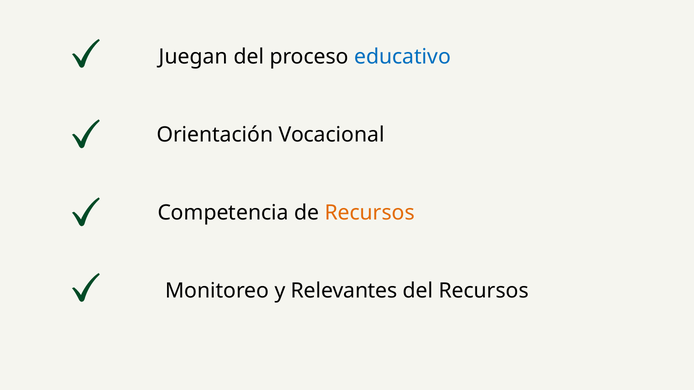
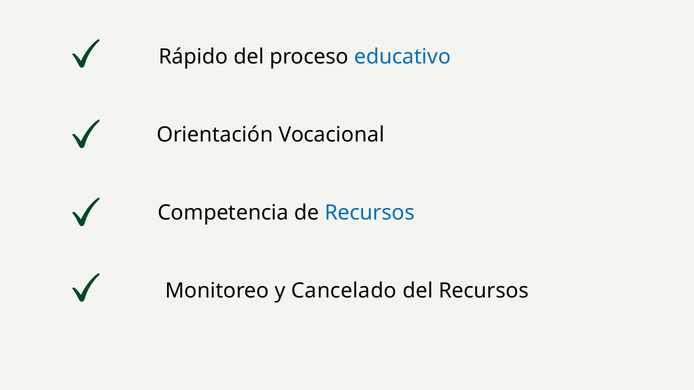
Juegan: Juegan -> Rápido
Recursos at (370, 213) colour: orange -> blue
Relevantes: Relevantes -> Cancelado
